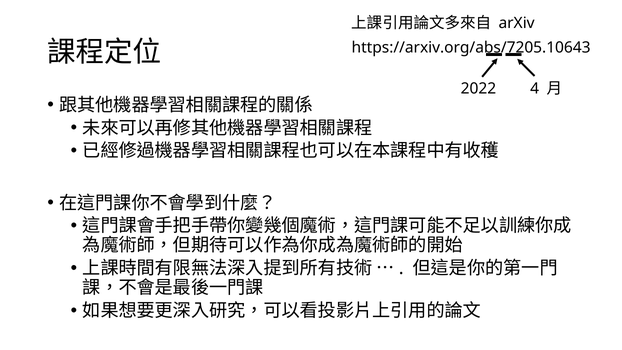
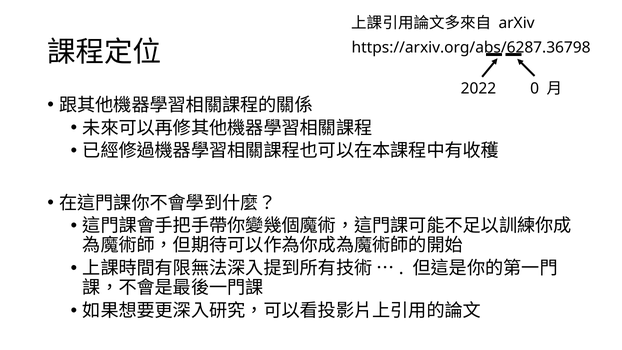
https://arxiv.org/abs/7205.10643: https://arxiv.org/abs/7205.10643 -> https://arxiv.org/abs/6287.36798
4: 4 -> 0
